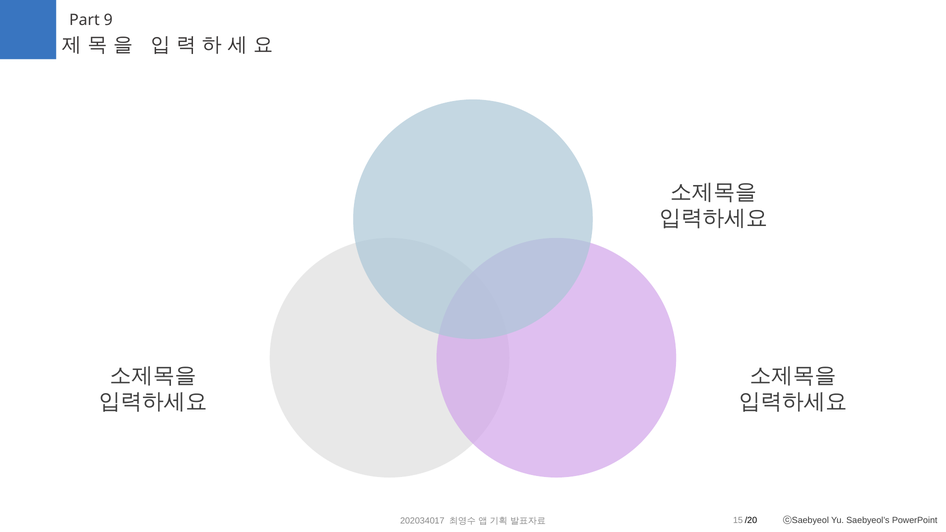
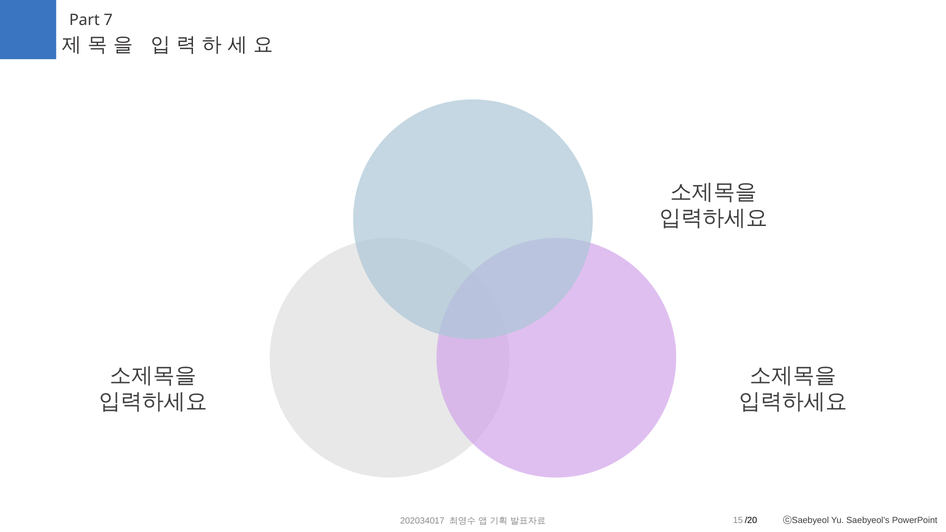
9: 9 -> 7
